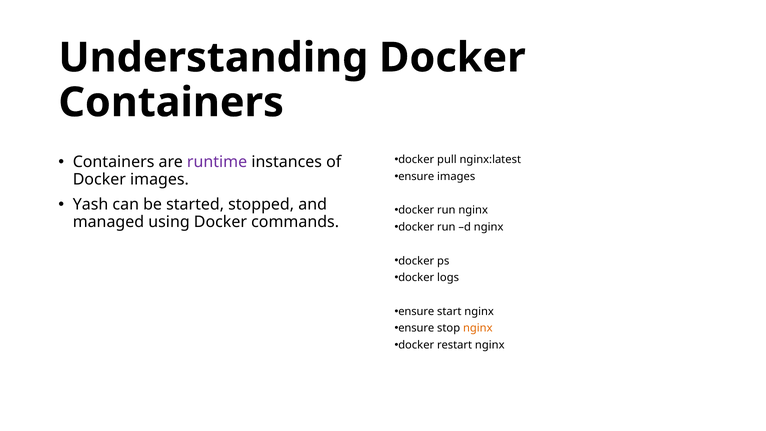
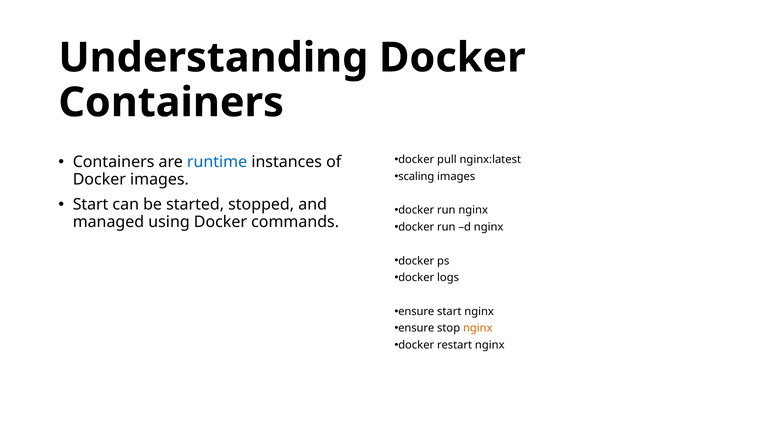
runtime colour: purple -> blue
ensure at (416, 176): ensure -> scaling
Yash at (91, 205): Yash -> Start
